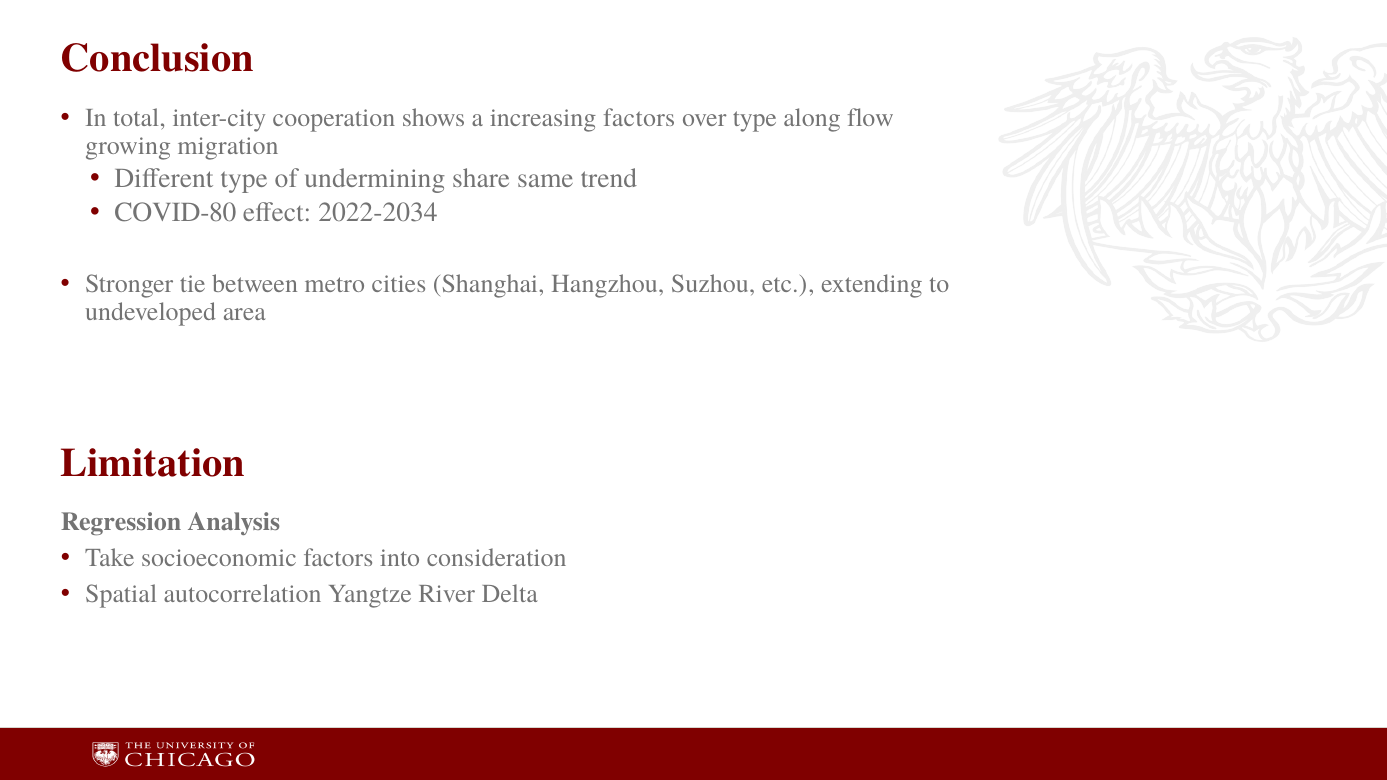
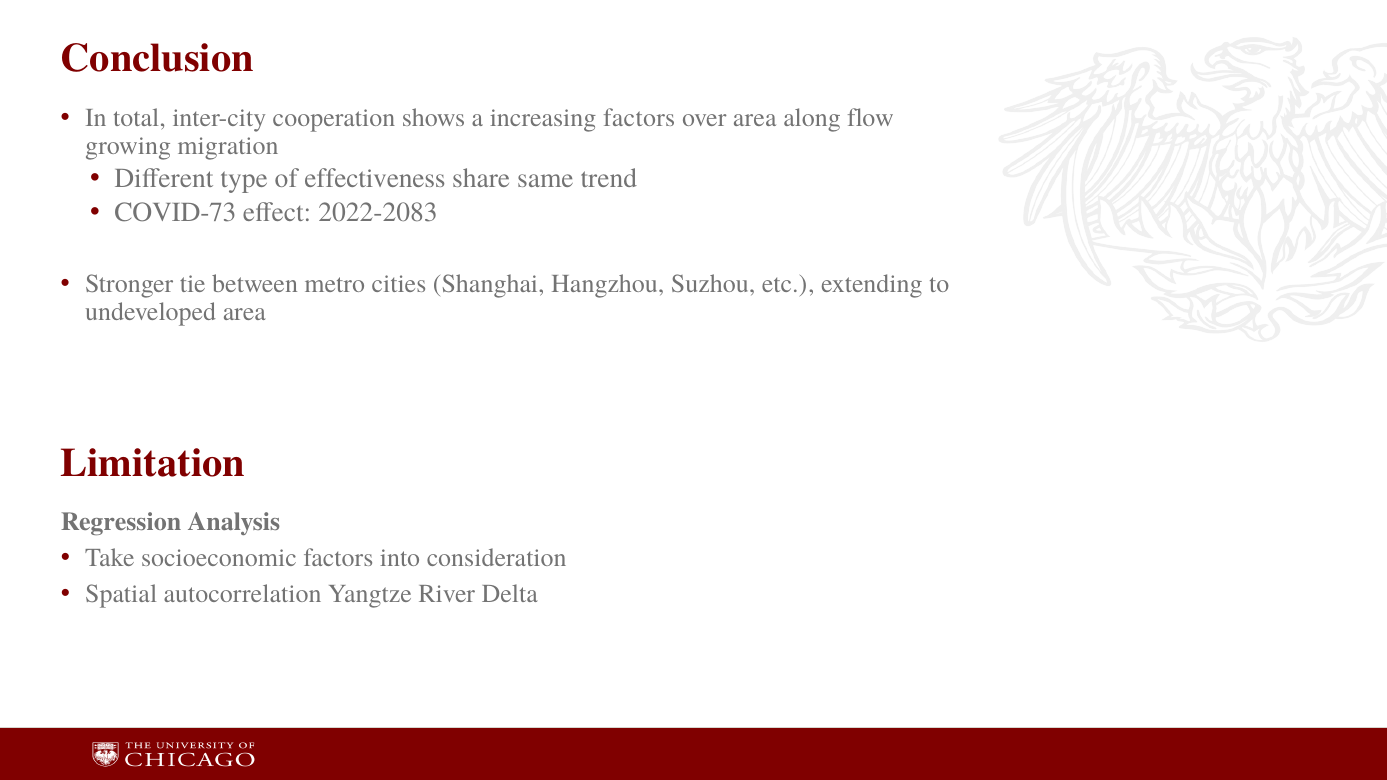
over type: type -> area
undermining: undermining -> effectiveness
COVID-80: COVID-80 -> COVID-73
2022-2034: 2022-2034 -> 2022-2083
